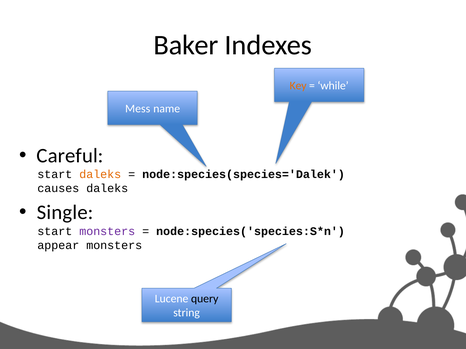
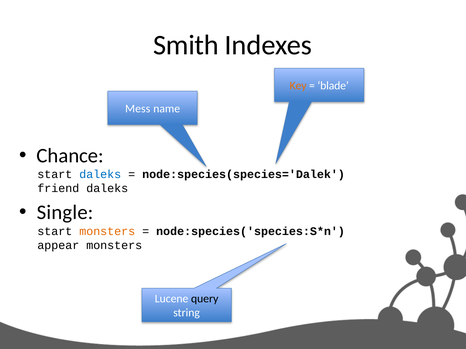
Baker: Baker -> Smith
while: while -> blade
Careful: Careful -> Chance
daleks at (100, 175) colour: orange -> blue
causes: causes -> friend
monsters at (107, 232) colour: purple -> orange
